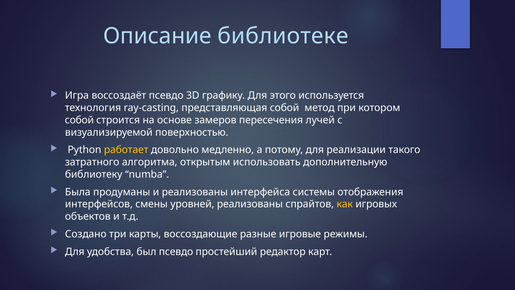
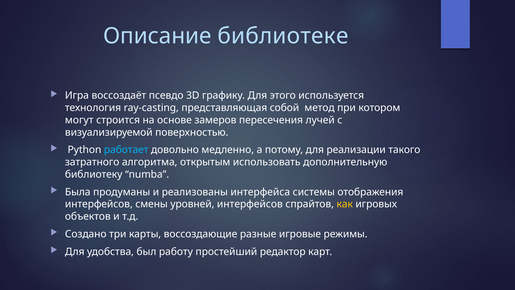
собой at (79, 120): собой -> могут
работает colour: yellow -> light blue
уровней реализованы: реализованы -> интерфейсов
был псевдо: псевдо -> работу
